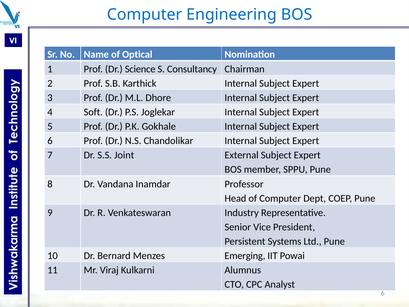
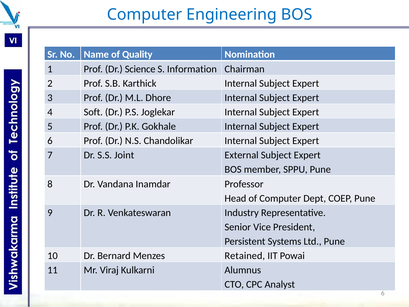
Optical: Optical -> Quality
Consultancy: Consultancy -> Information
Emerging: Emerging -> Retained
